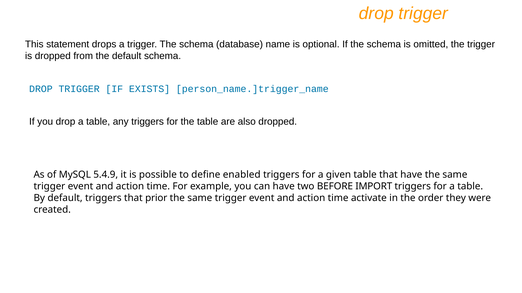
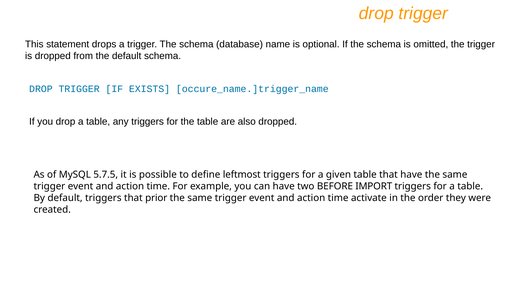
person_name.]trigger_name: person_name.]trigger_name -> occure_name.]trigger_name
5.4.9: 5.4.9 -> 5.7.5
enabled: enabled -> leftmost
